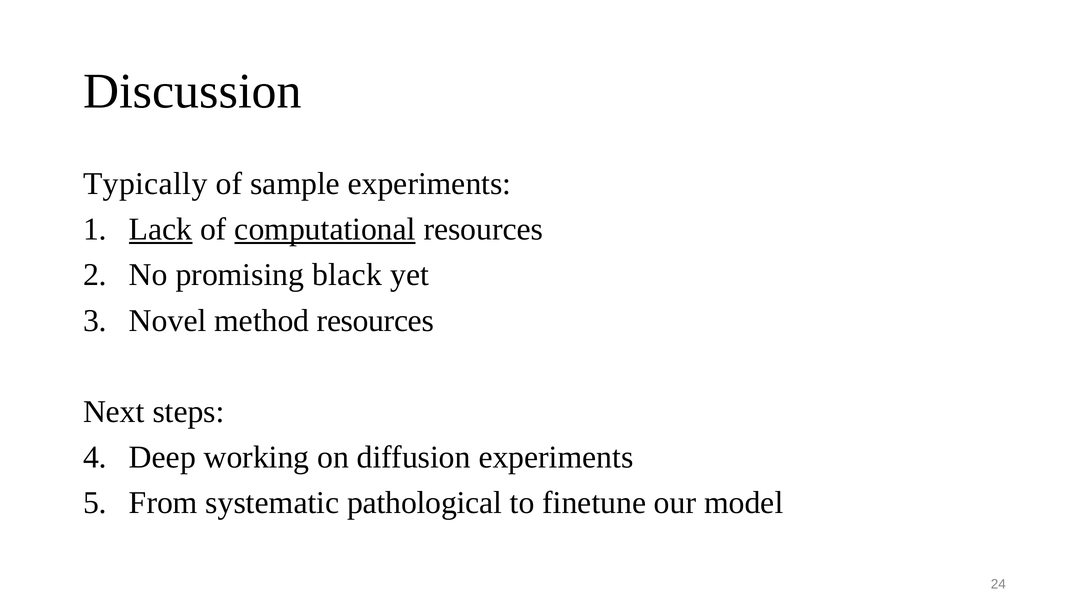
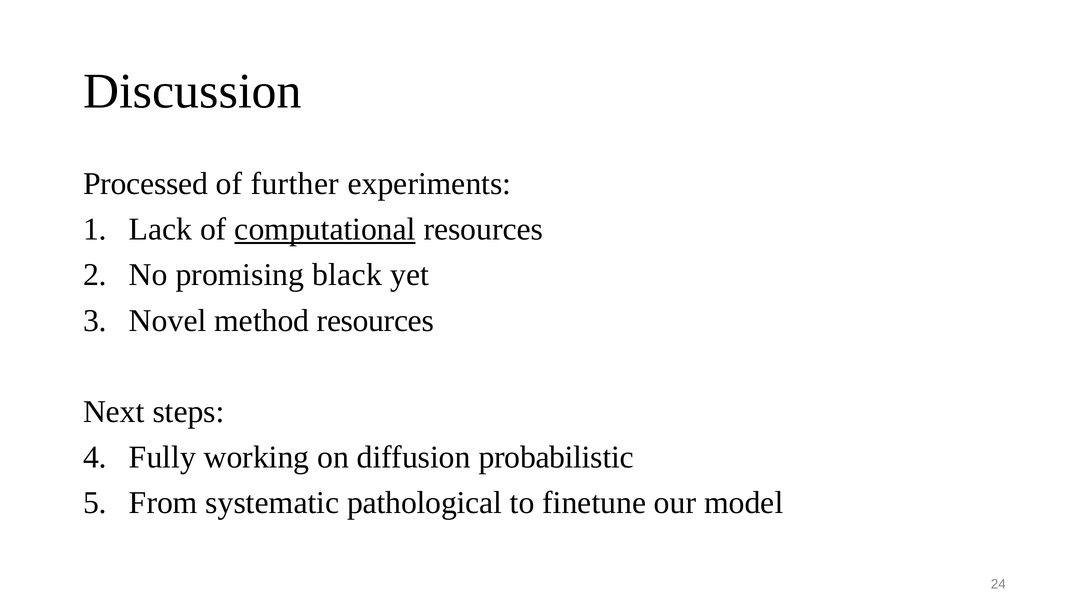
Typically: Typically -> Processed
sample: sample -> further
Lack underline: present -> none
Deep: Deep -> Fully
diffusion experiments: experiments -> probabilistic
